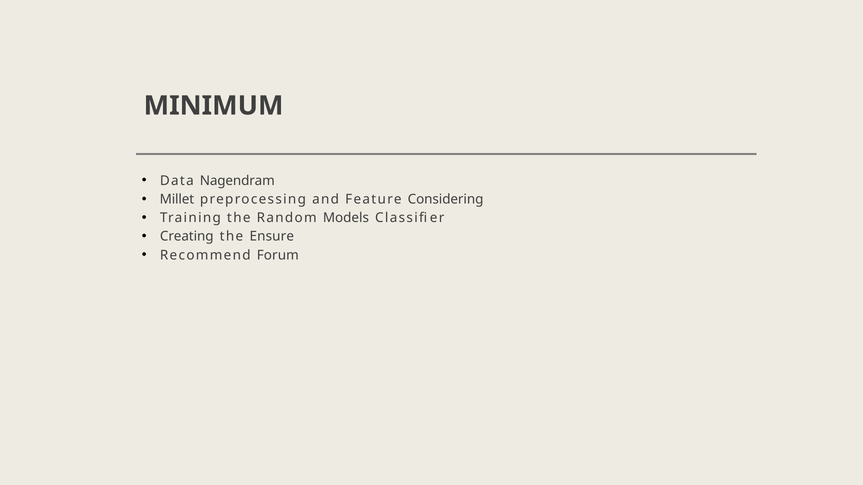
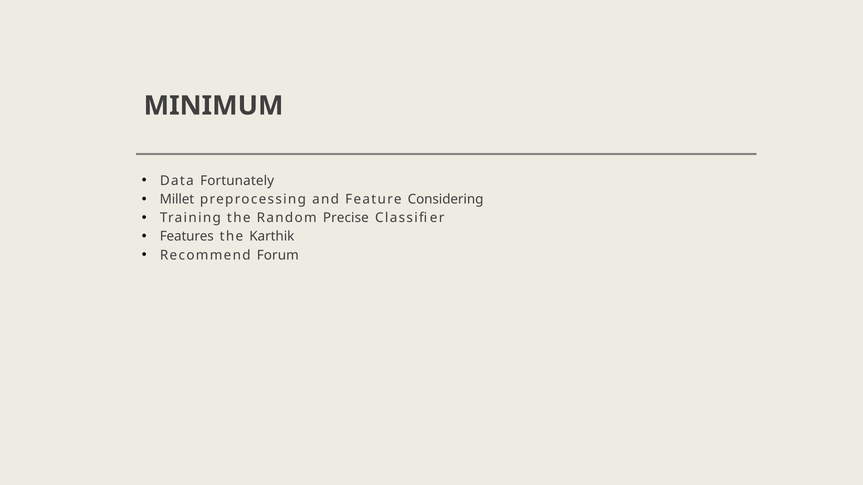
Nagendram: Nagendram -> Fortunately
Models: Models -> Precise
Creating: Creating -> Features
Ensure: Ensure -> Karthik
